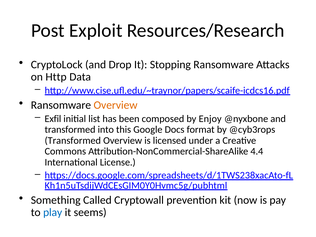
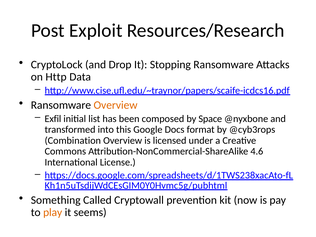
Enjoy: Enjoy -> Space
Transformed at (73, 140): Transformed -> Combination
4.4: 4.4 -> 4.6
play colour: blue -> orange
